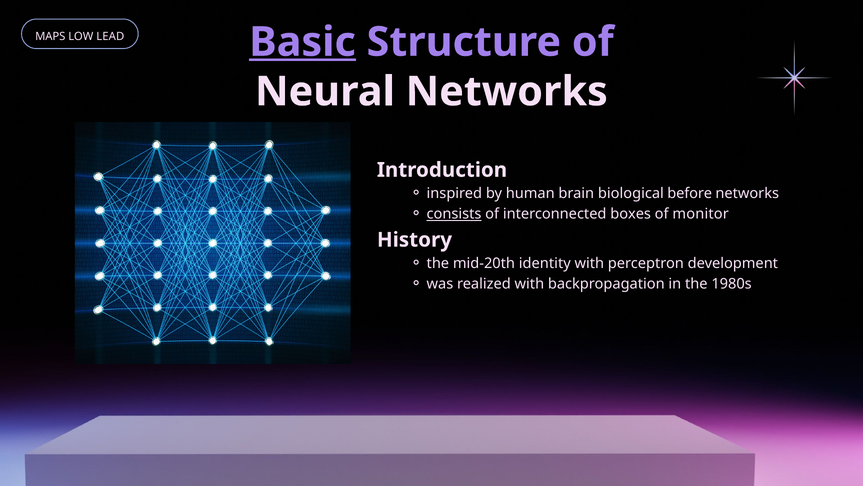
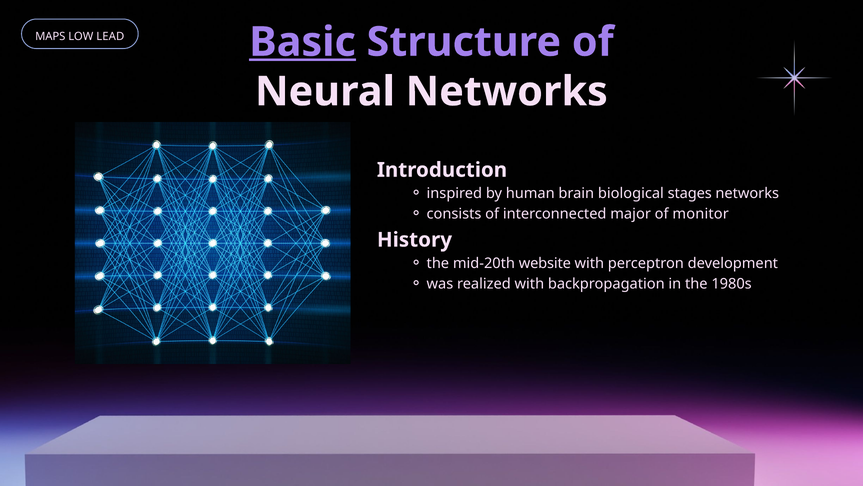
before: before -> stages
consists underline: present -> none
boxes: boxes -> major
identity: identity -> website
